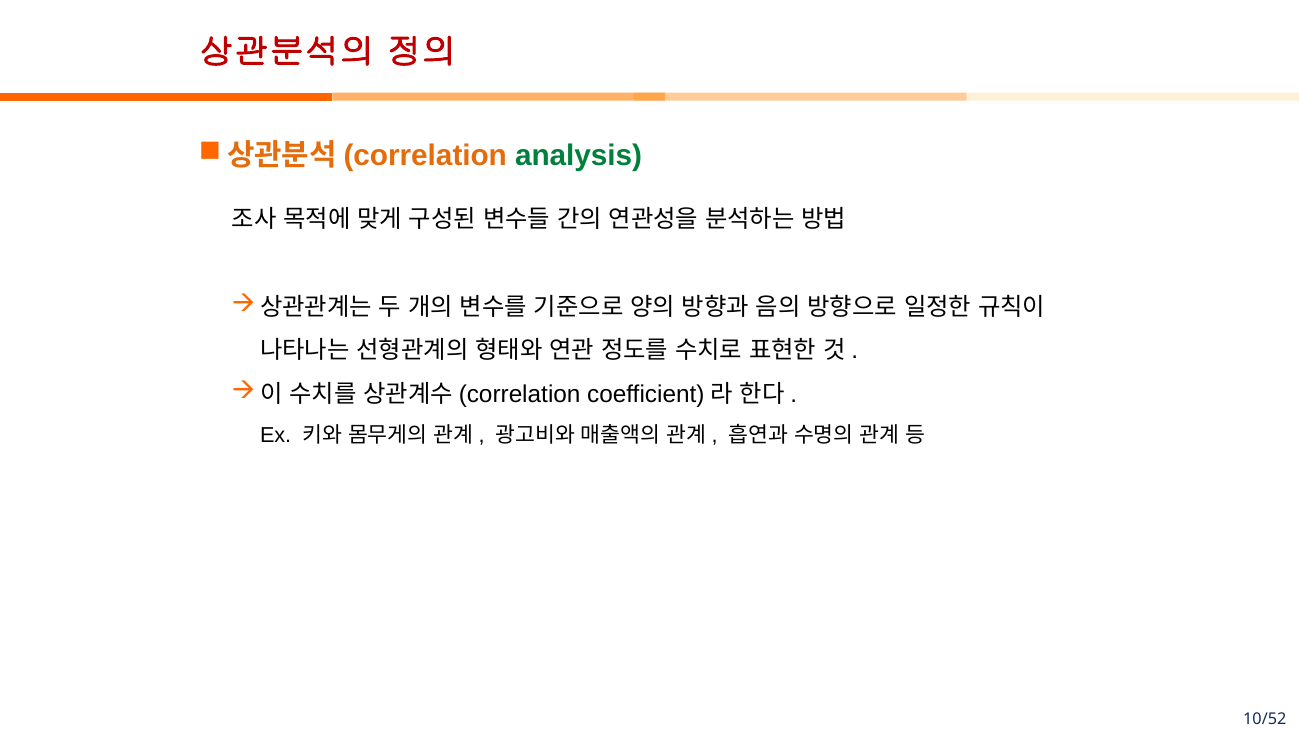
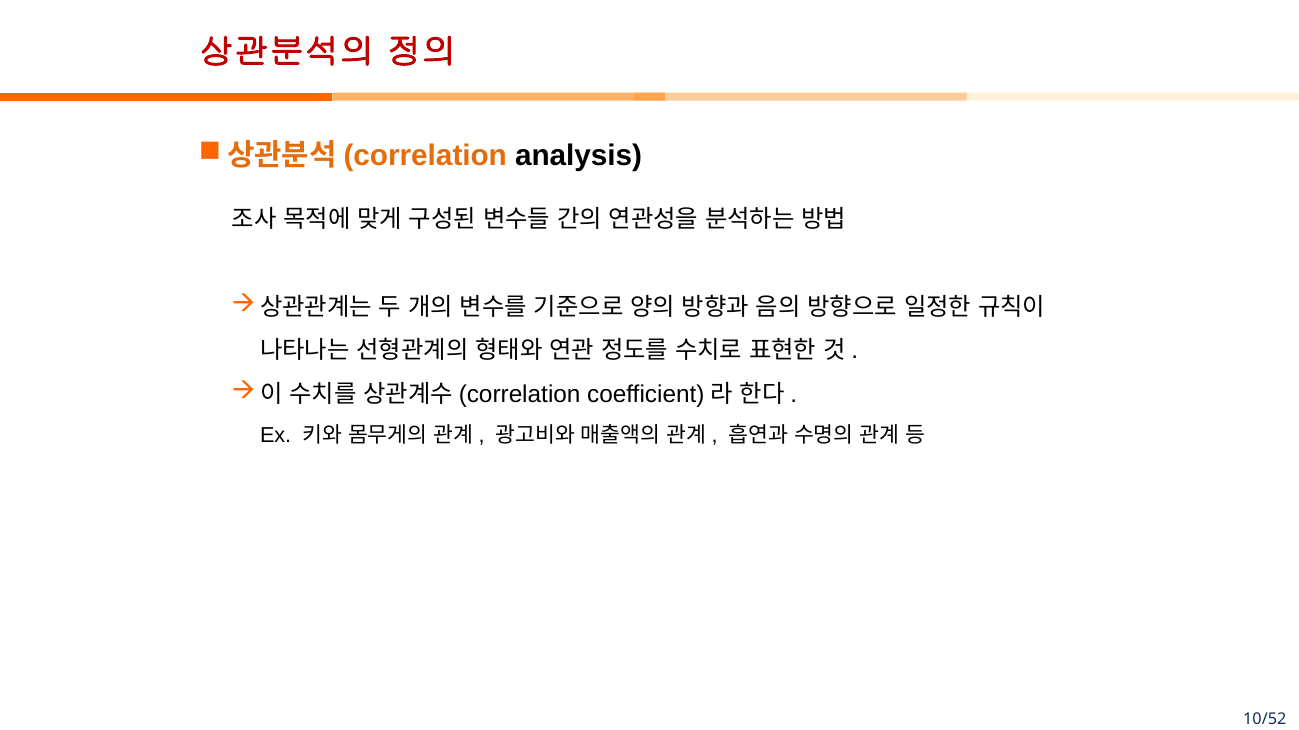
analysis colour: green -> black
